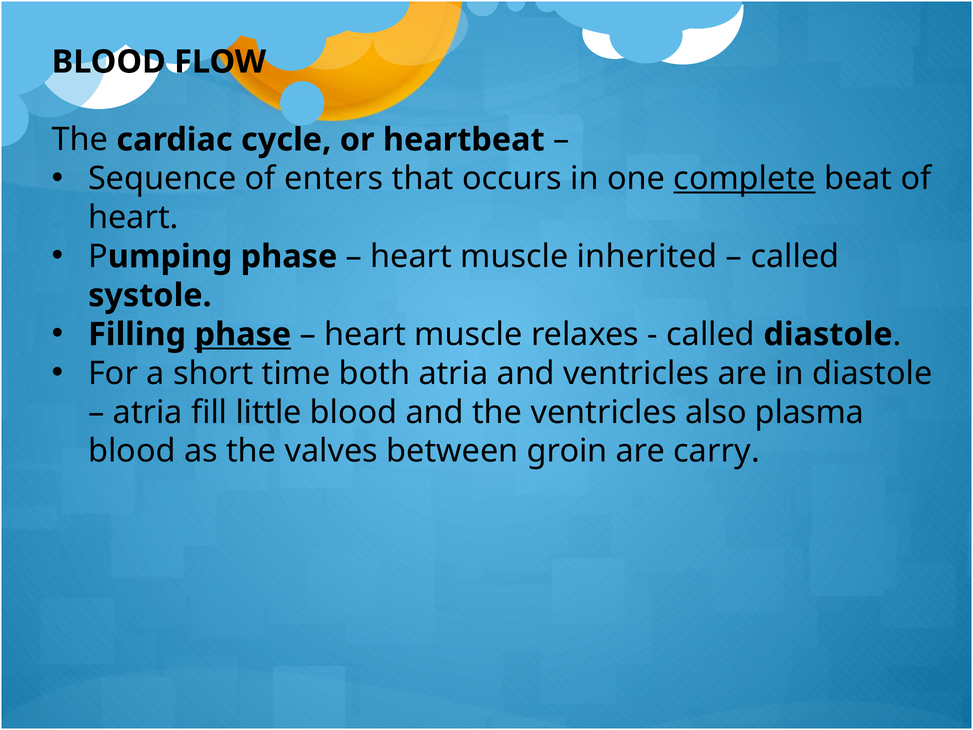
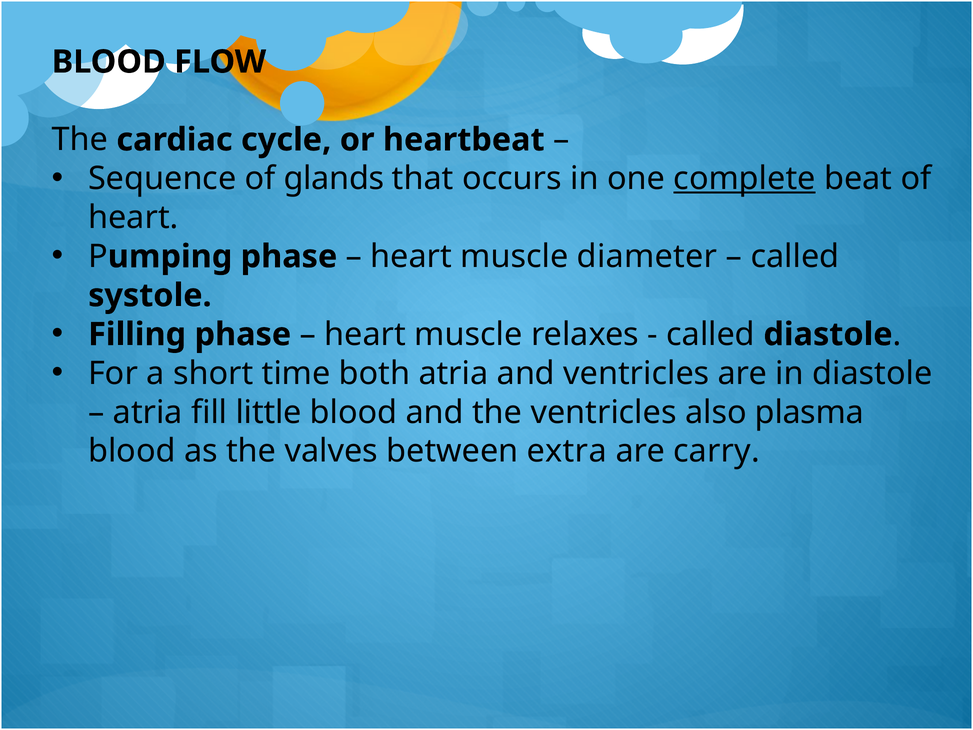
enters: enters -> glands
inherited: inherited -> diameter
phase at (243, 334) underline: present -> none
groin: groin -> extra
